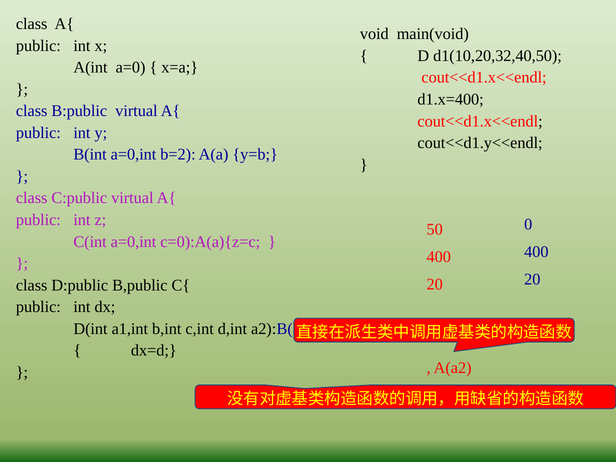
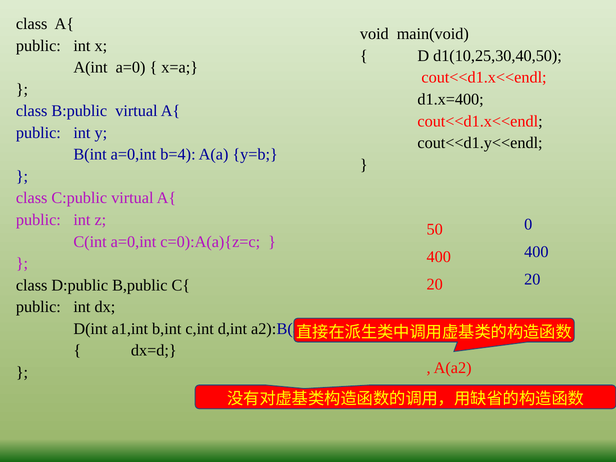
d1(10,20,32,40,50: d1(10,20,32,40,50 -> d1(10,25,30,40,50
b=2: b=2 -> b=4
